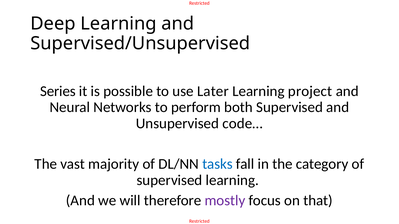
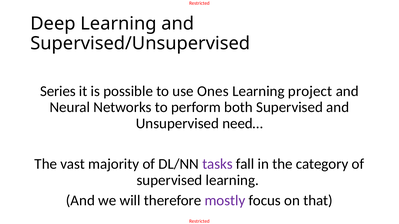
Later: Later -> Ones
code…: code… -> need…
tasks colour: blue -> purple
